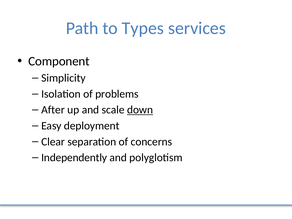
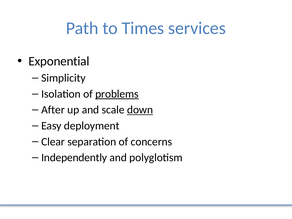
Types: Types -> Times
Component: Component -> Exponential
problems underline: none -> present
